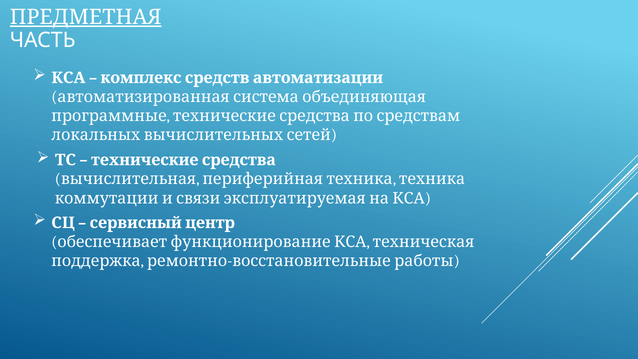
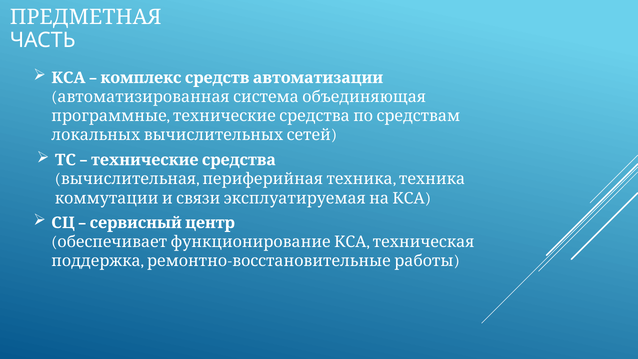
ПРЕДМЕТНАЯ underline: present -> none
